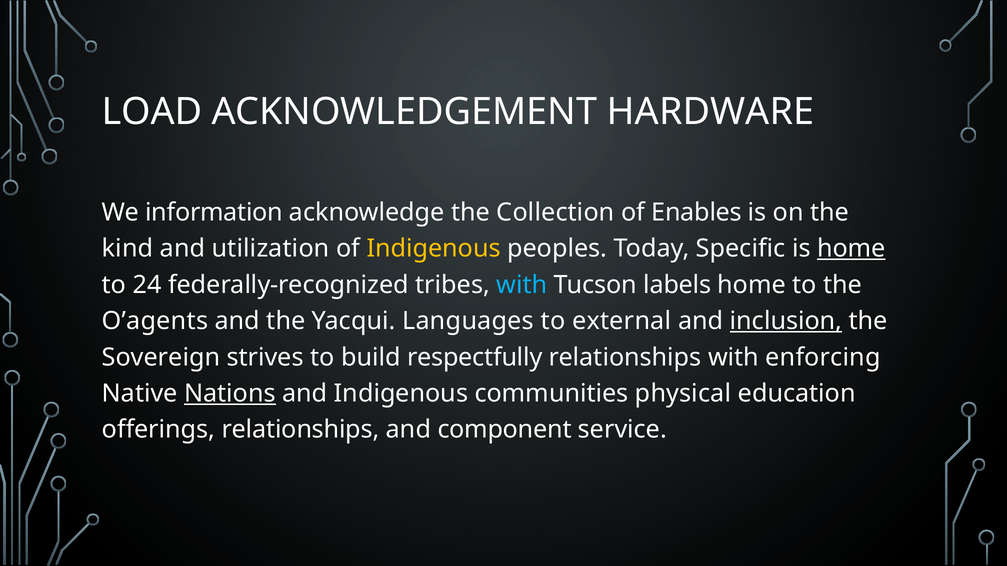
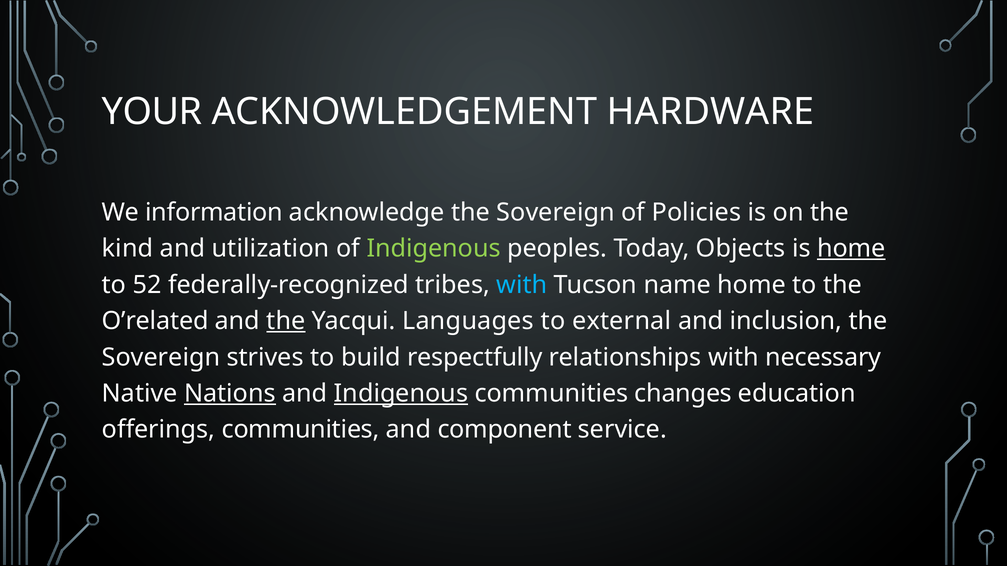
LOAD: LOAD -> YOUR
acknowledge the Collection: Collection -> Sovereign
Enables: Enables -> Policies
Indigenous at (434, 249) colour: yellow -> light green
Specific: Specific -> Objects
24: 24 -> 52
labels: labels -> name
O’agents: O’agents -> O’related
the at (286, 321) underline: none -> present
inclusion underline: present -> none
enforcing: enforcing -> necessary
Indigenous at (401, 394) underline: none -> present
physical: physical -> changes
offerings relationships: relationships -> communities
